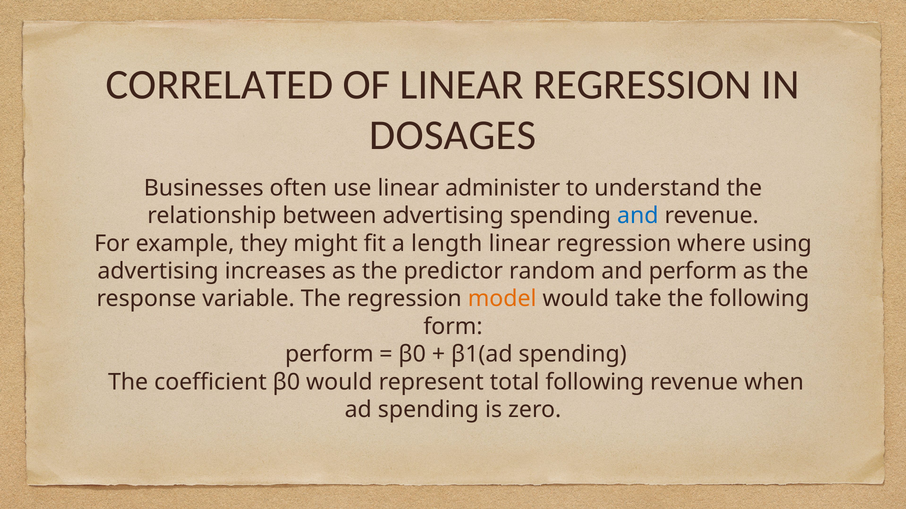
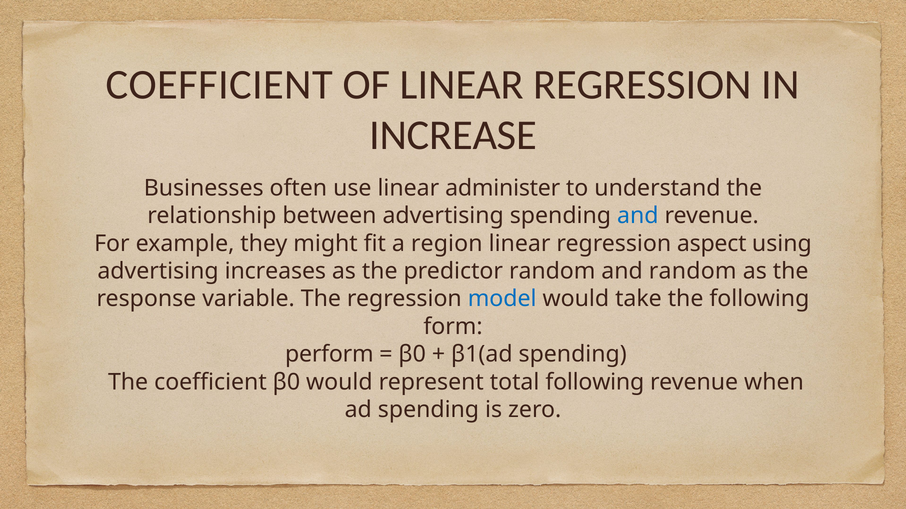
CORRELATED at (219, 85): CORRELATED -> COEFFICIENT
DOSAGES: DOSAGES -> INCREASE
length: length -> region
where: where -> aspect
and perform: perform -> random
model colour: orange -> blue
